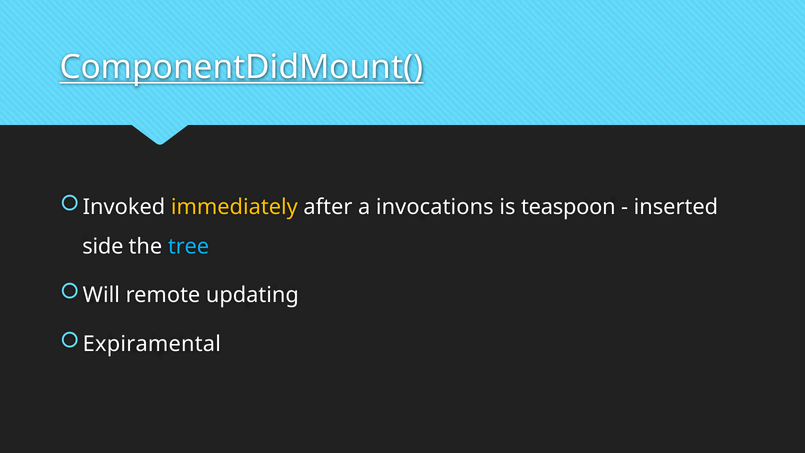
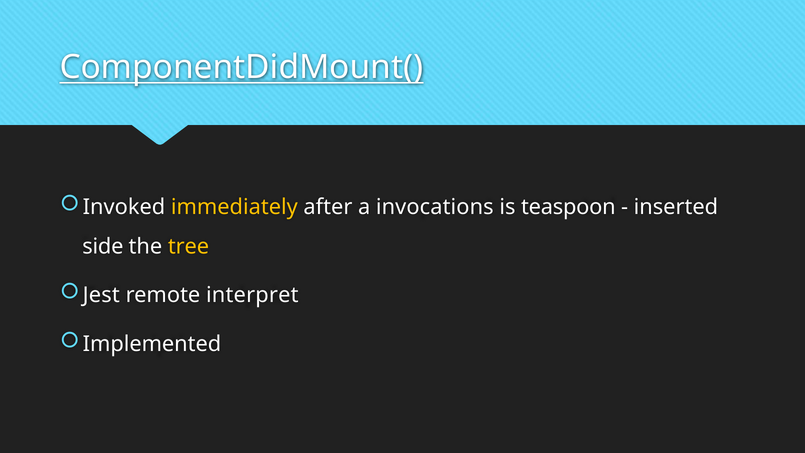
tree colour: light blue -> yellow
Will: Will -> Jest
updating: updating -> interpret
Expiramental: Expiramental -> Implemented
